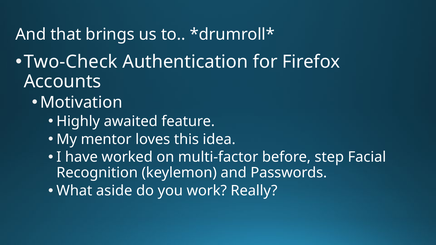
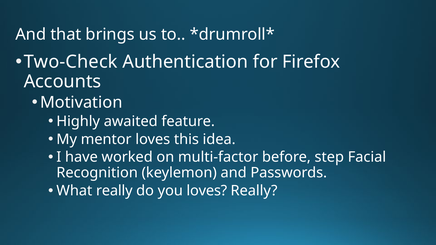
What aside: aside -> really
you work: work -> loves
